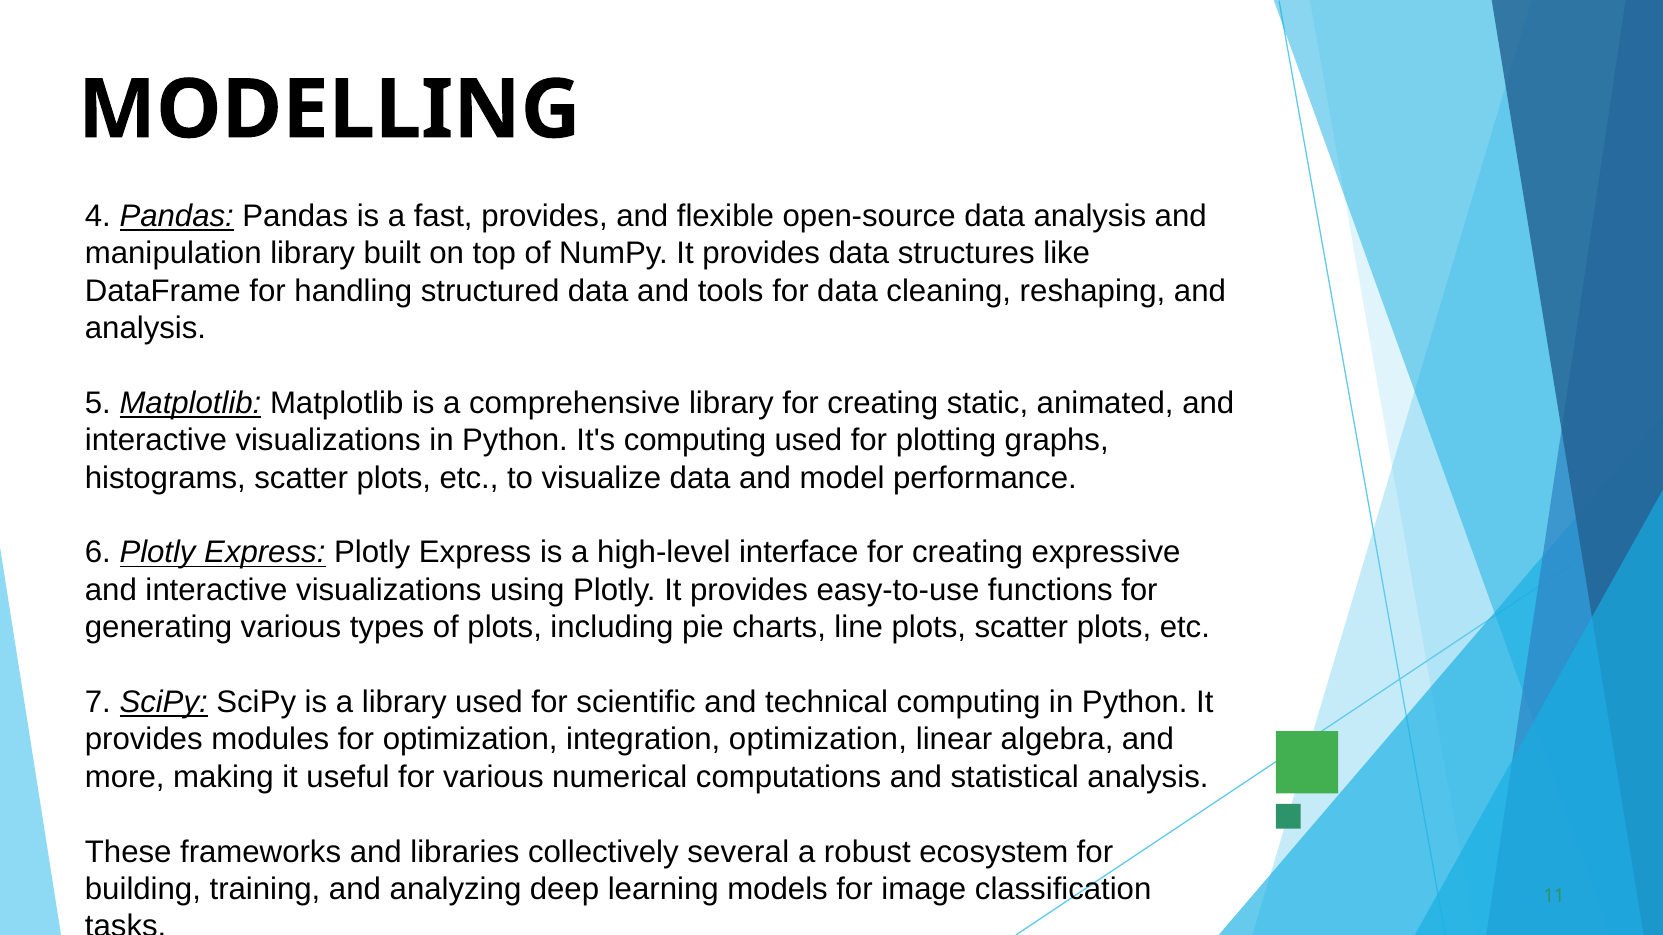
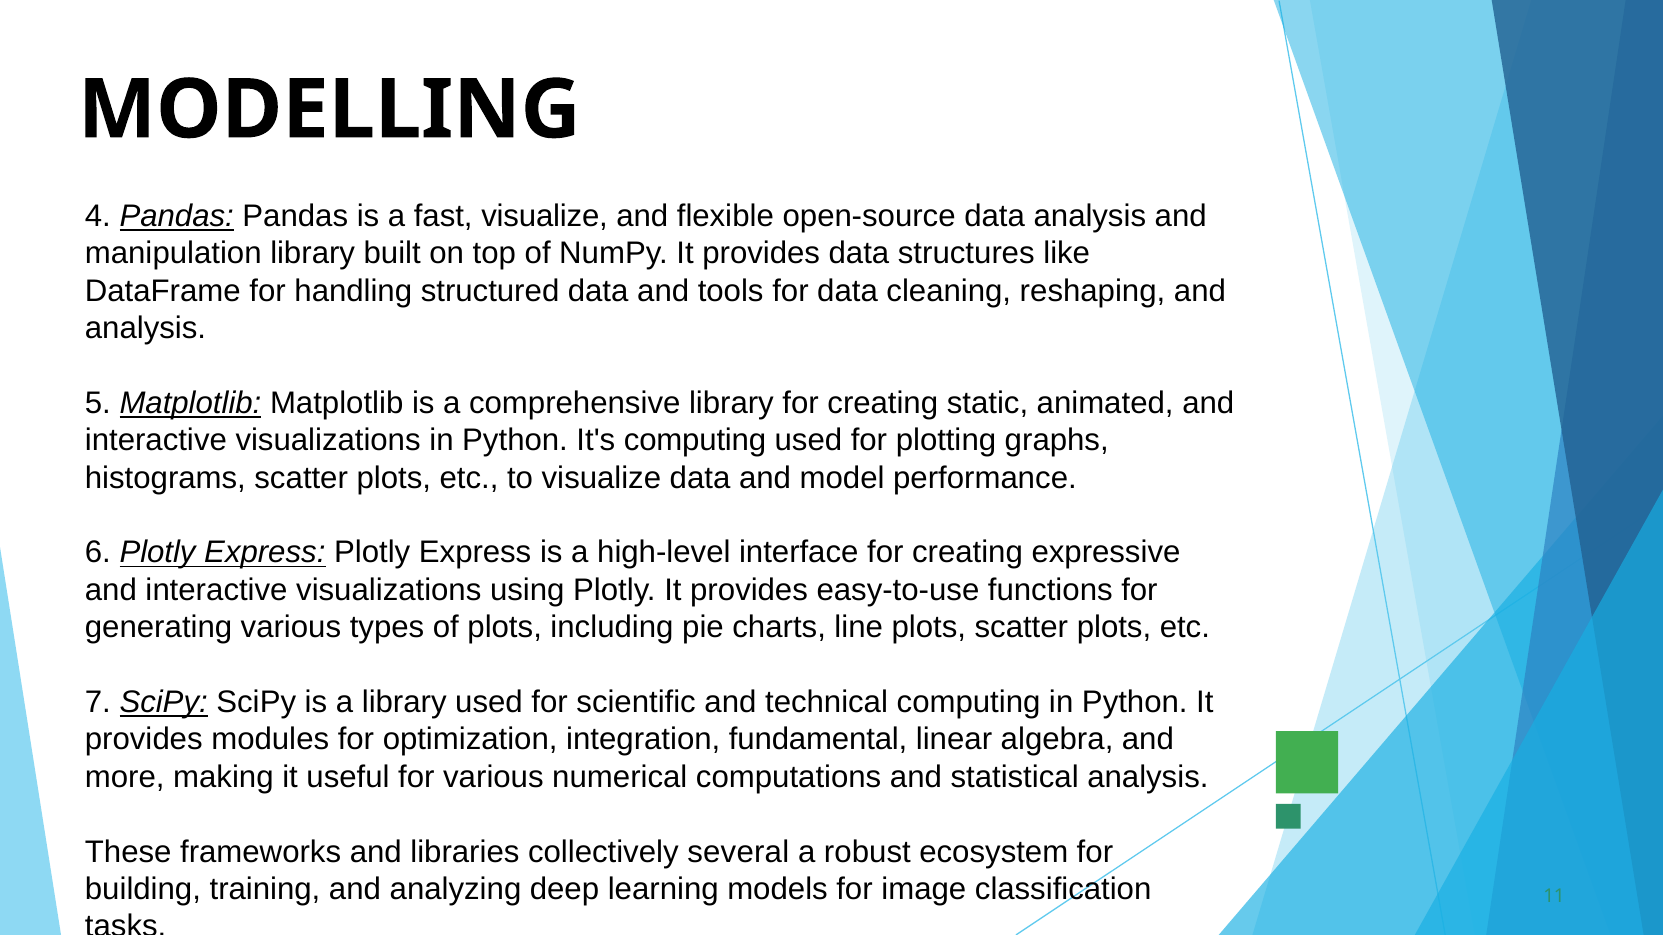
fast provides: provides -> visualize
integration optimization: optimization -> fundamental
